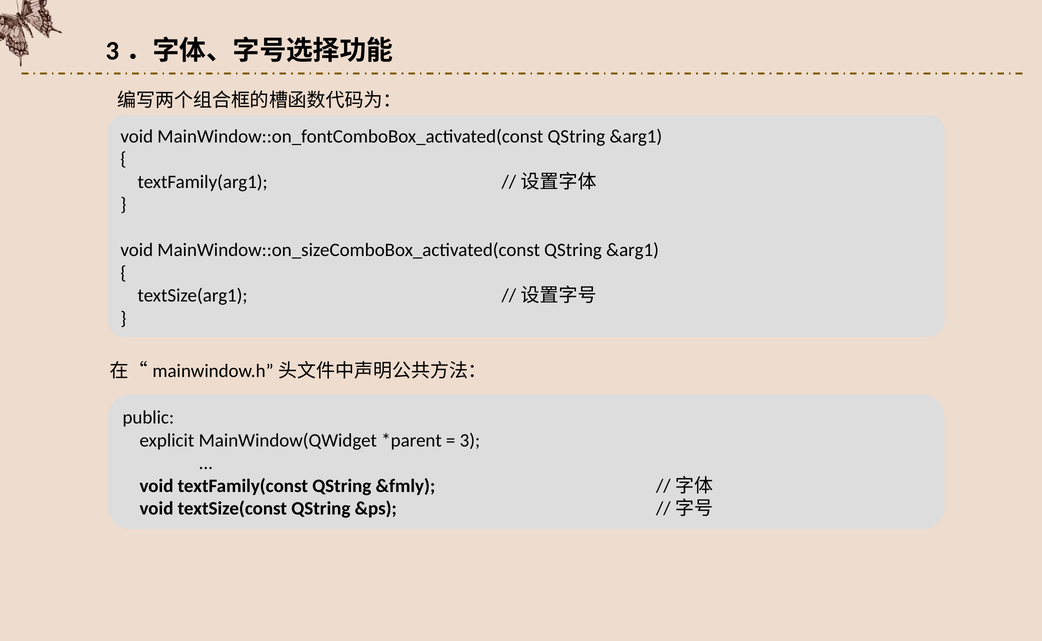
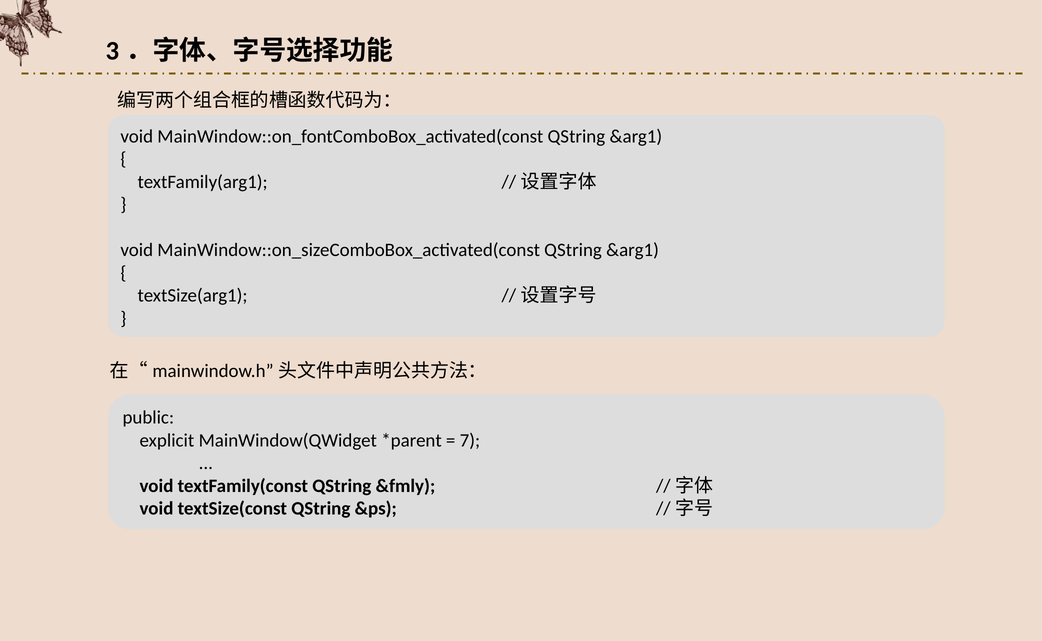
3: 3 -> 7
